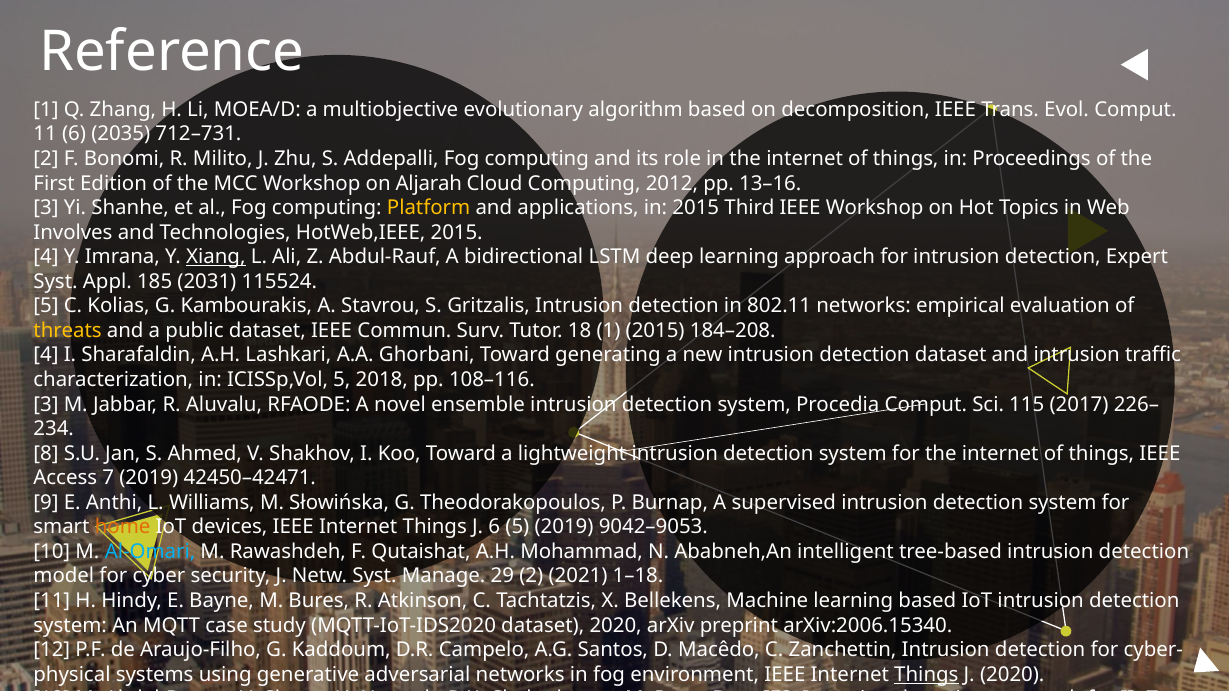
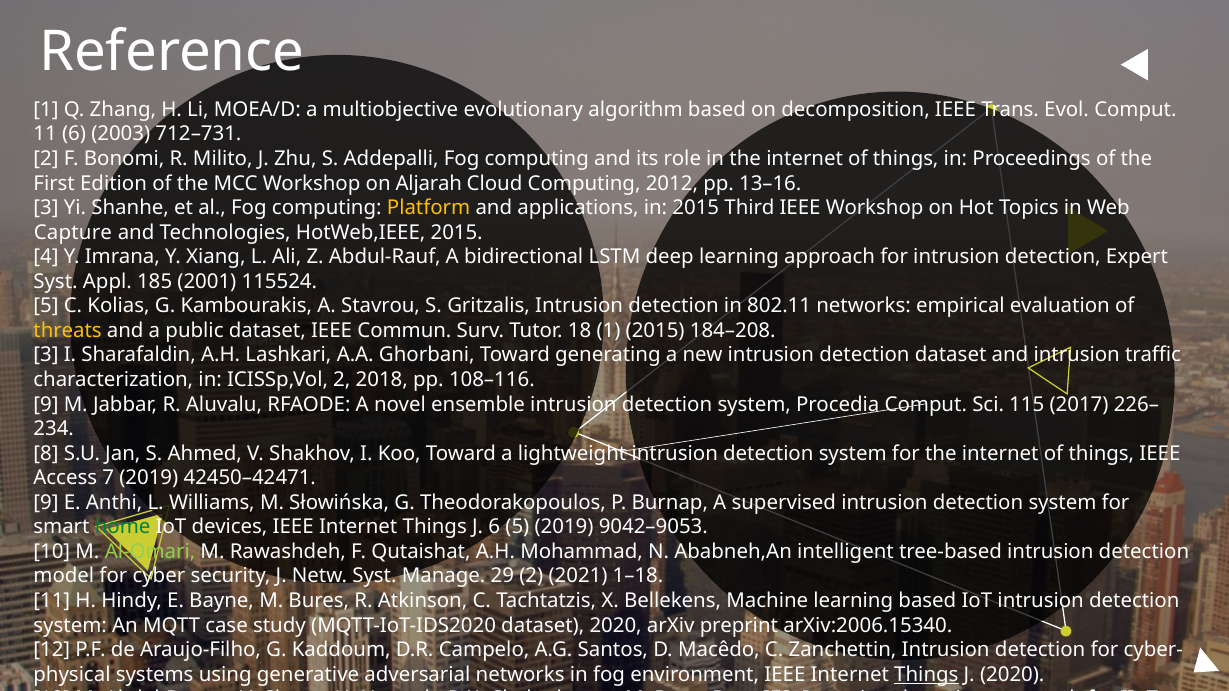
2035: 2035 -> 2003
Involves: Involves -> Capture
Xiang underline: present -> none
2031: 2031 -> 2001
4 at (46, 355): 4 -> 3
ICISSp,Vol 5: 5 -> 2
3 at (46, 404): 3 -> 9
home colour: orange -> green
Al-Omari colour: light blue -> light green
